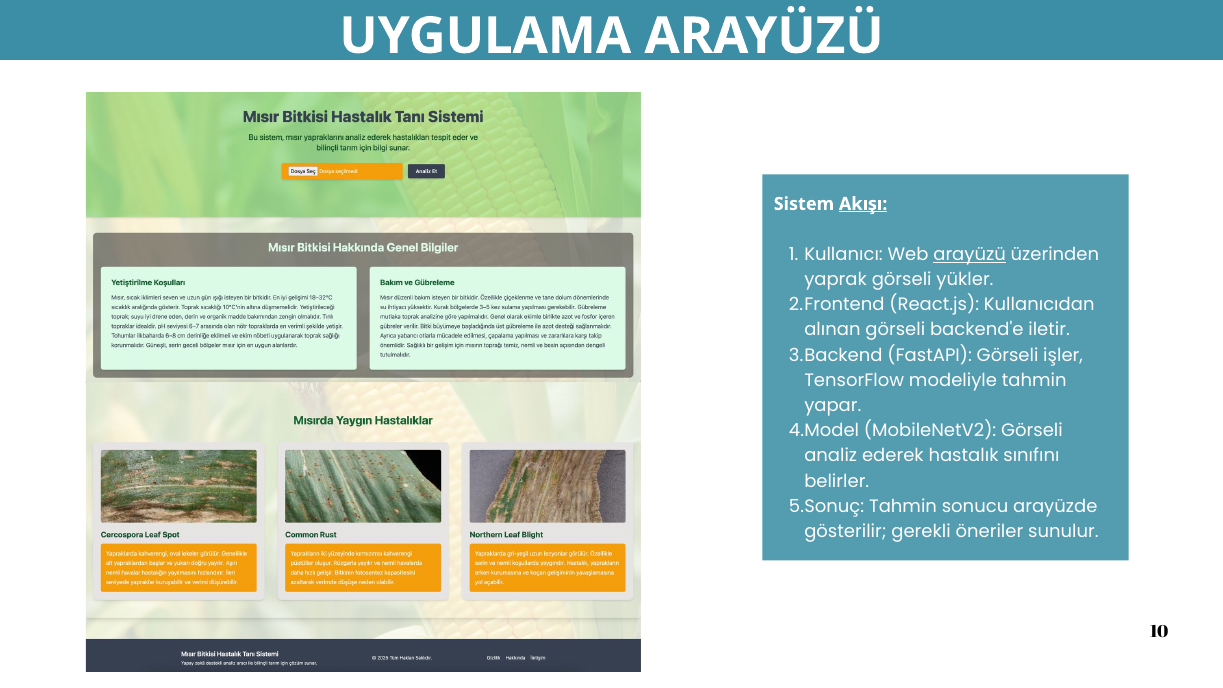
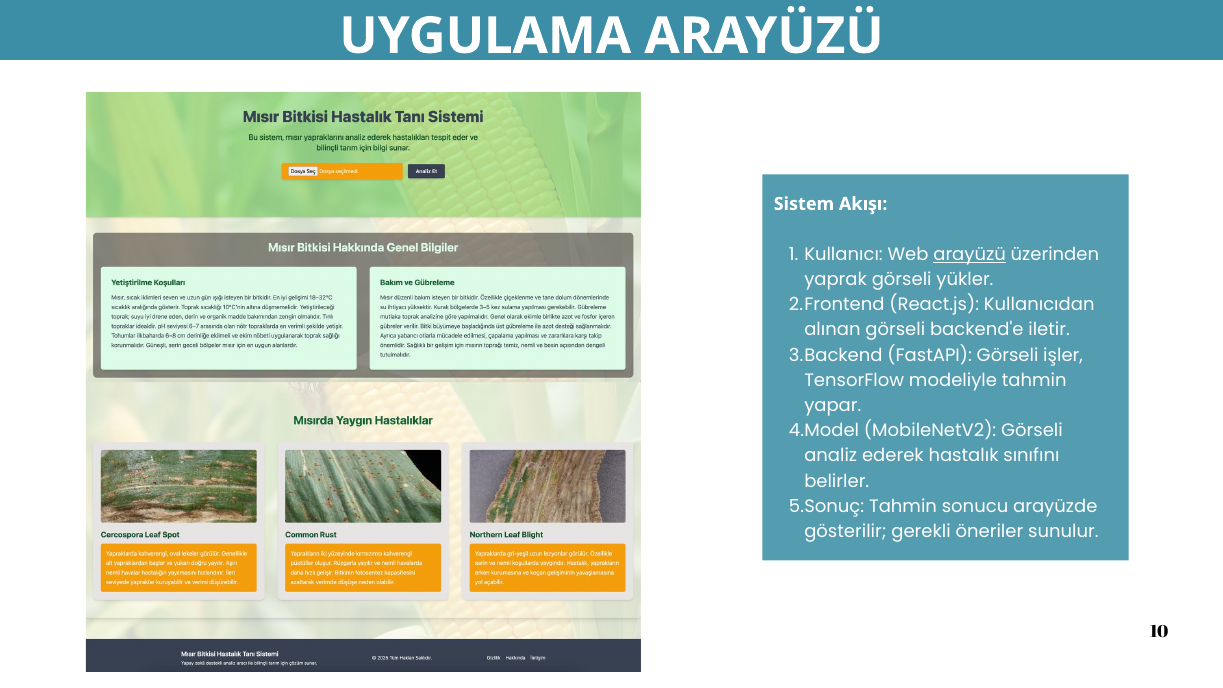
Akışı underline: present -> none
